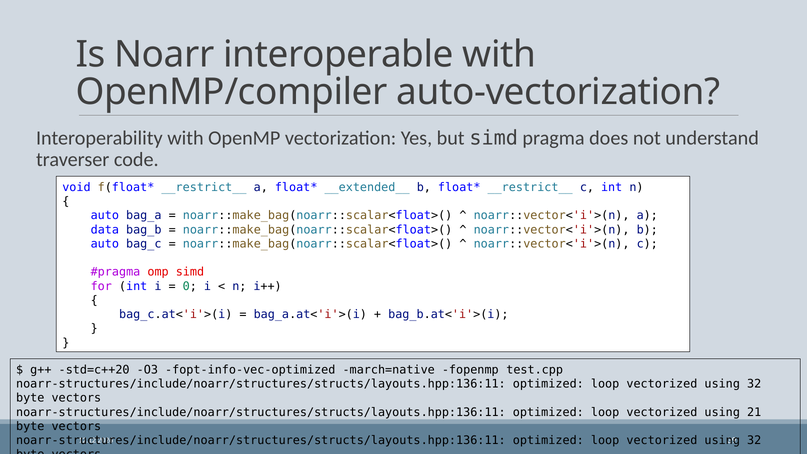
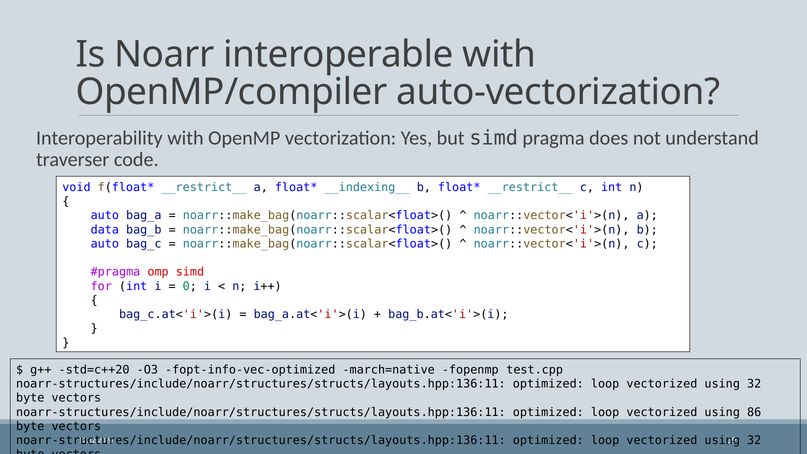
__extended__: __extended__ -> __indexing__
21: 21 -> 86
